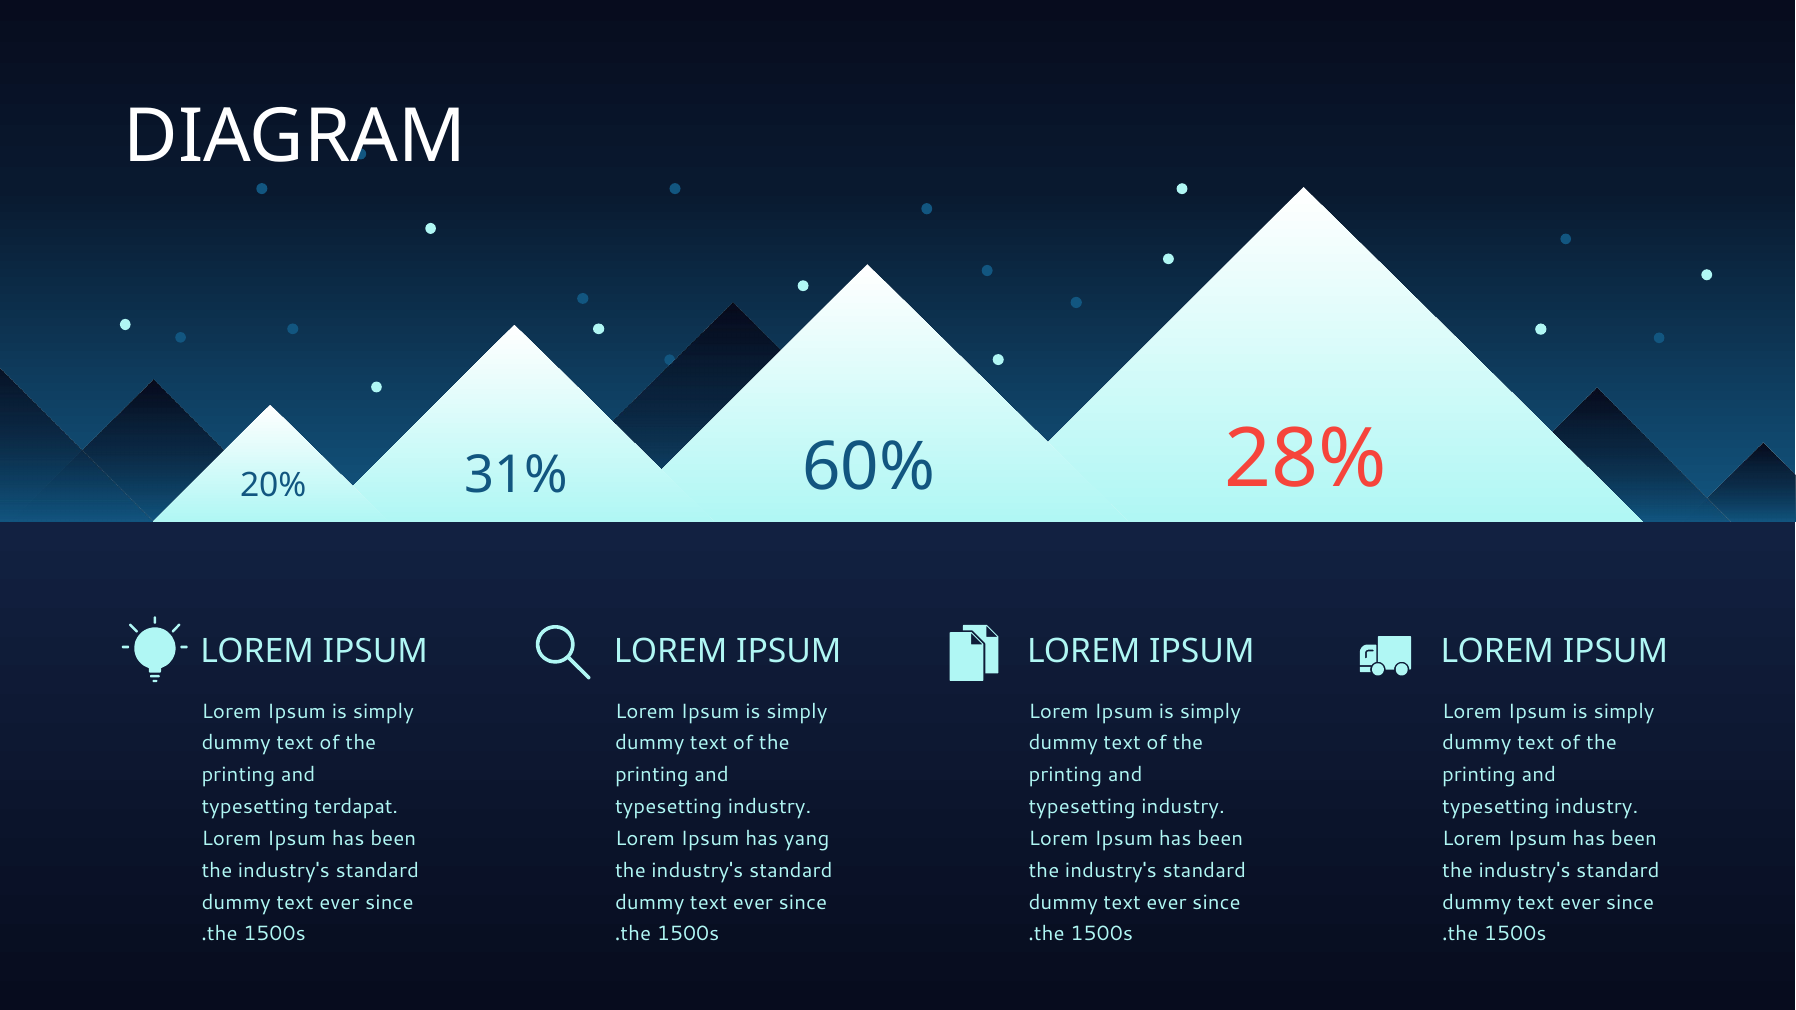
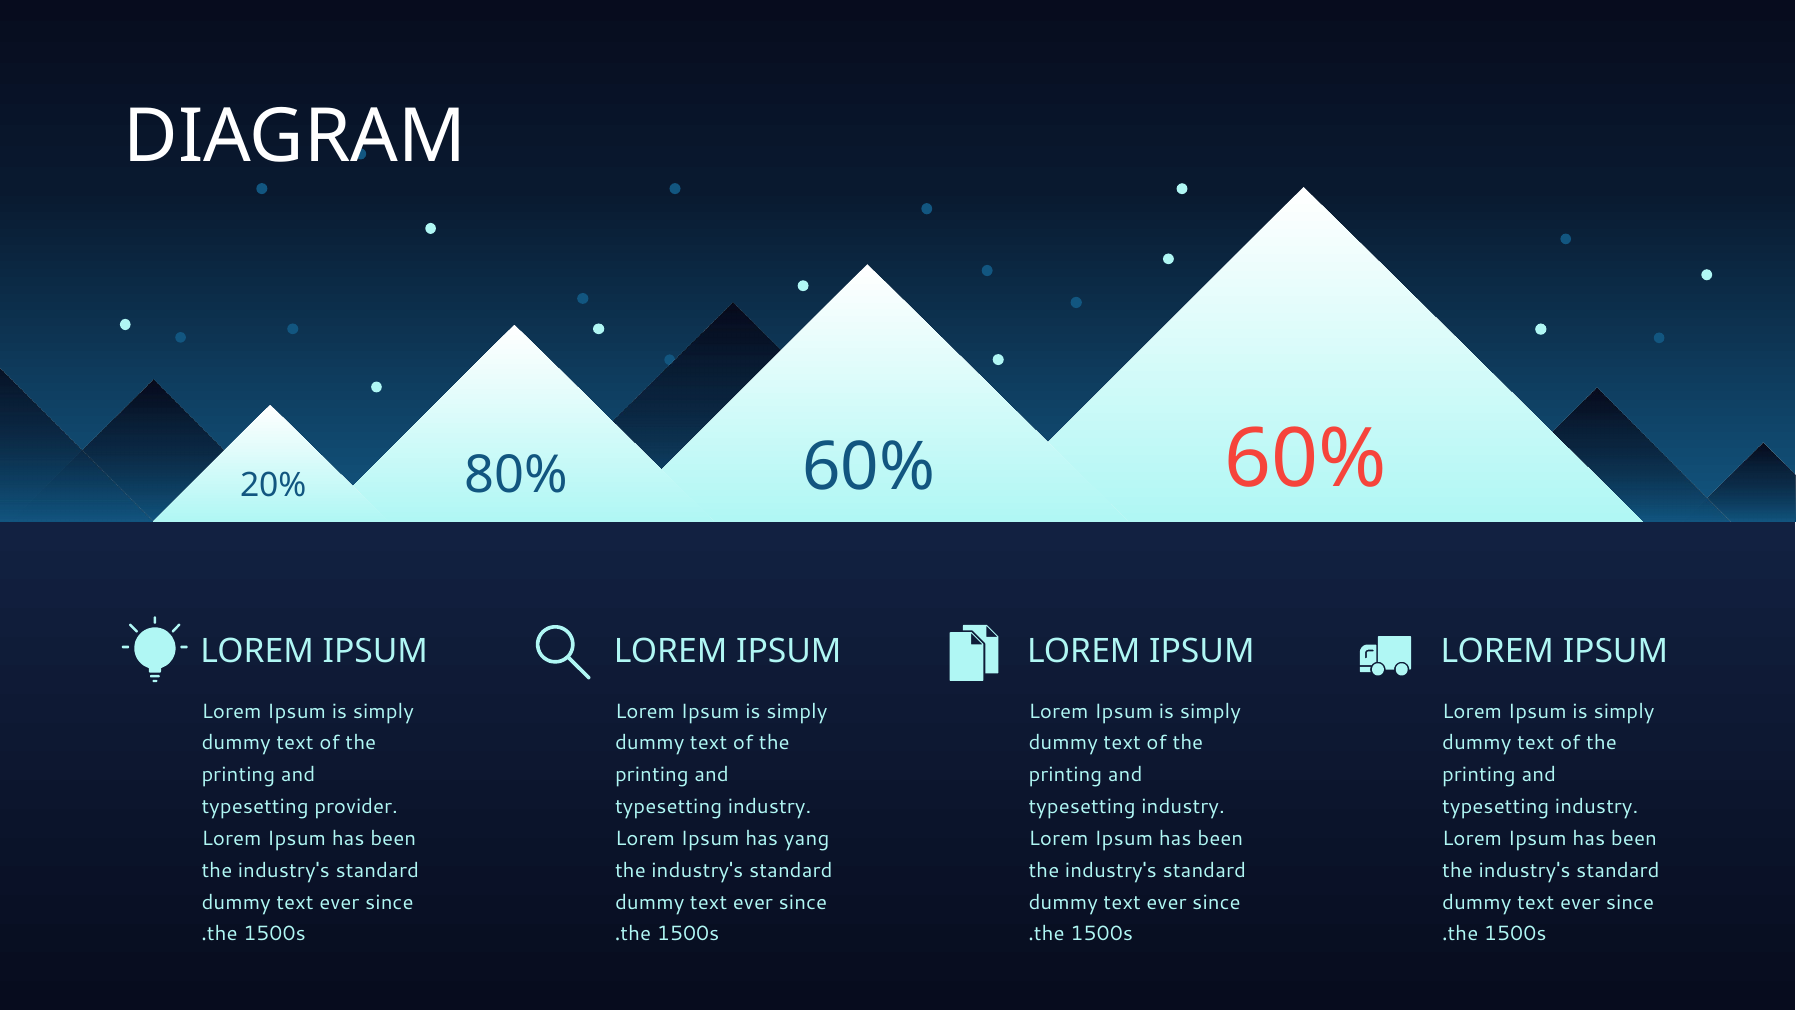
31%: 31% -> 80%
60% 28%: 28% -> 60%
terdapat: terdapat -> provider
